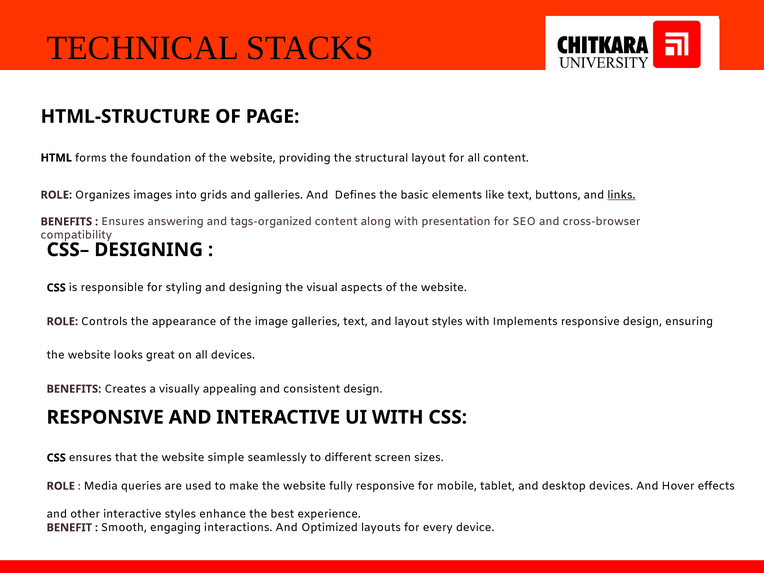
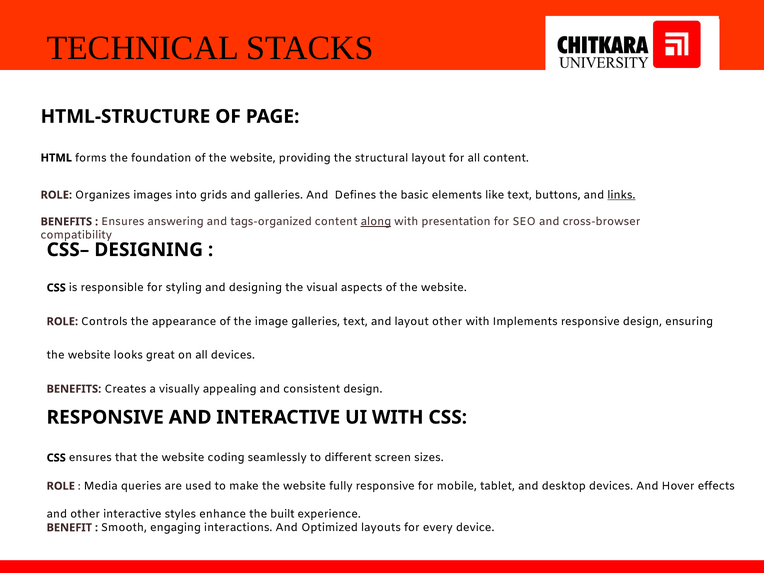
along underline: none -> present
layout styles: styles -> other
simple: simple -> coding
best: best -> built
